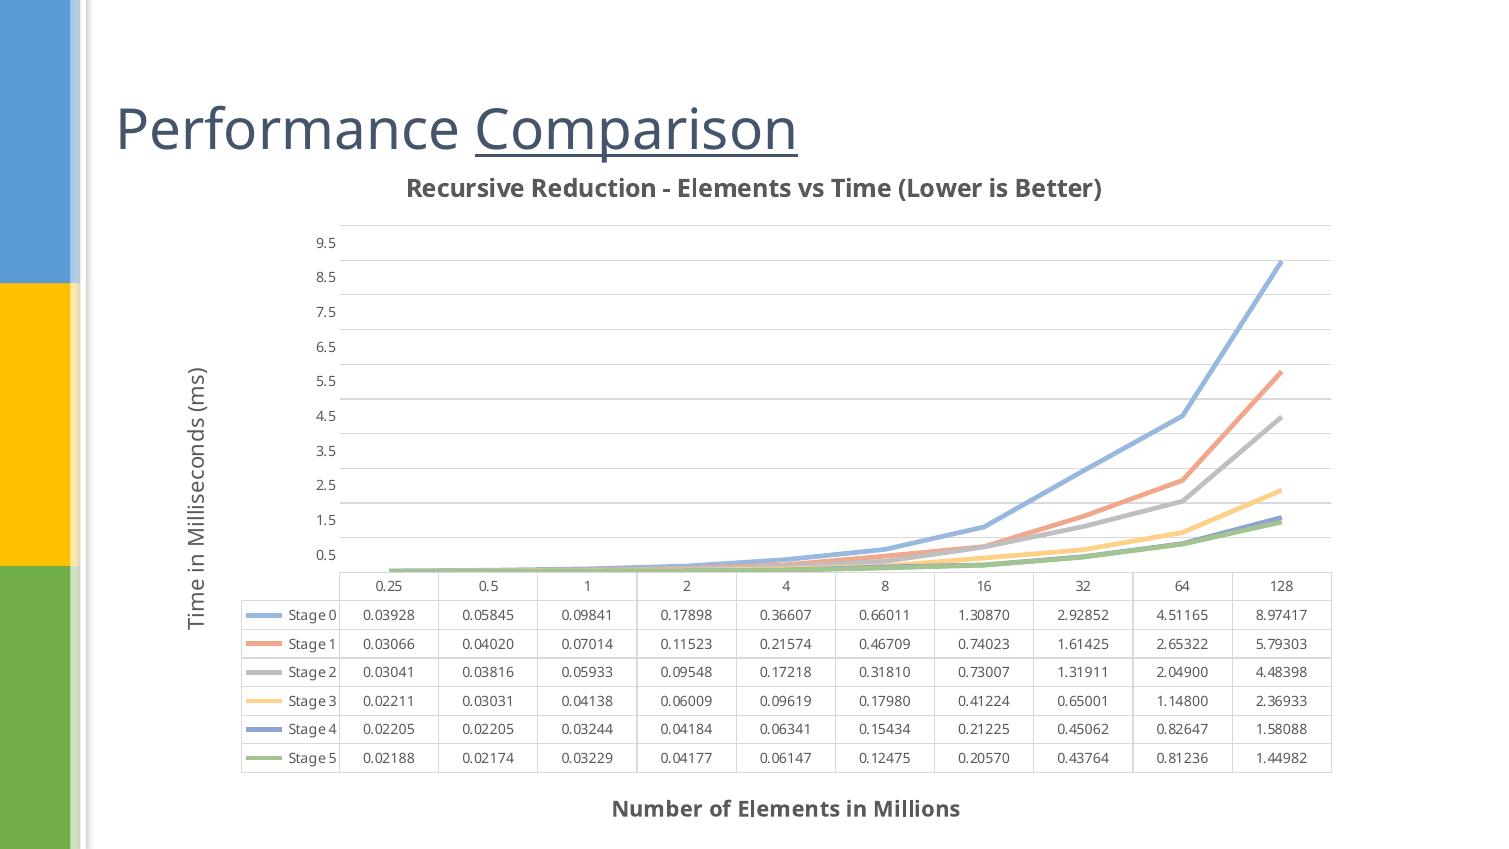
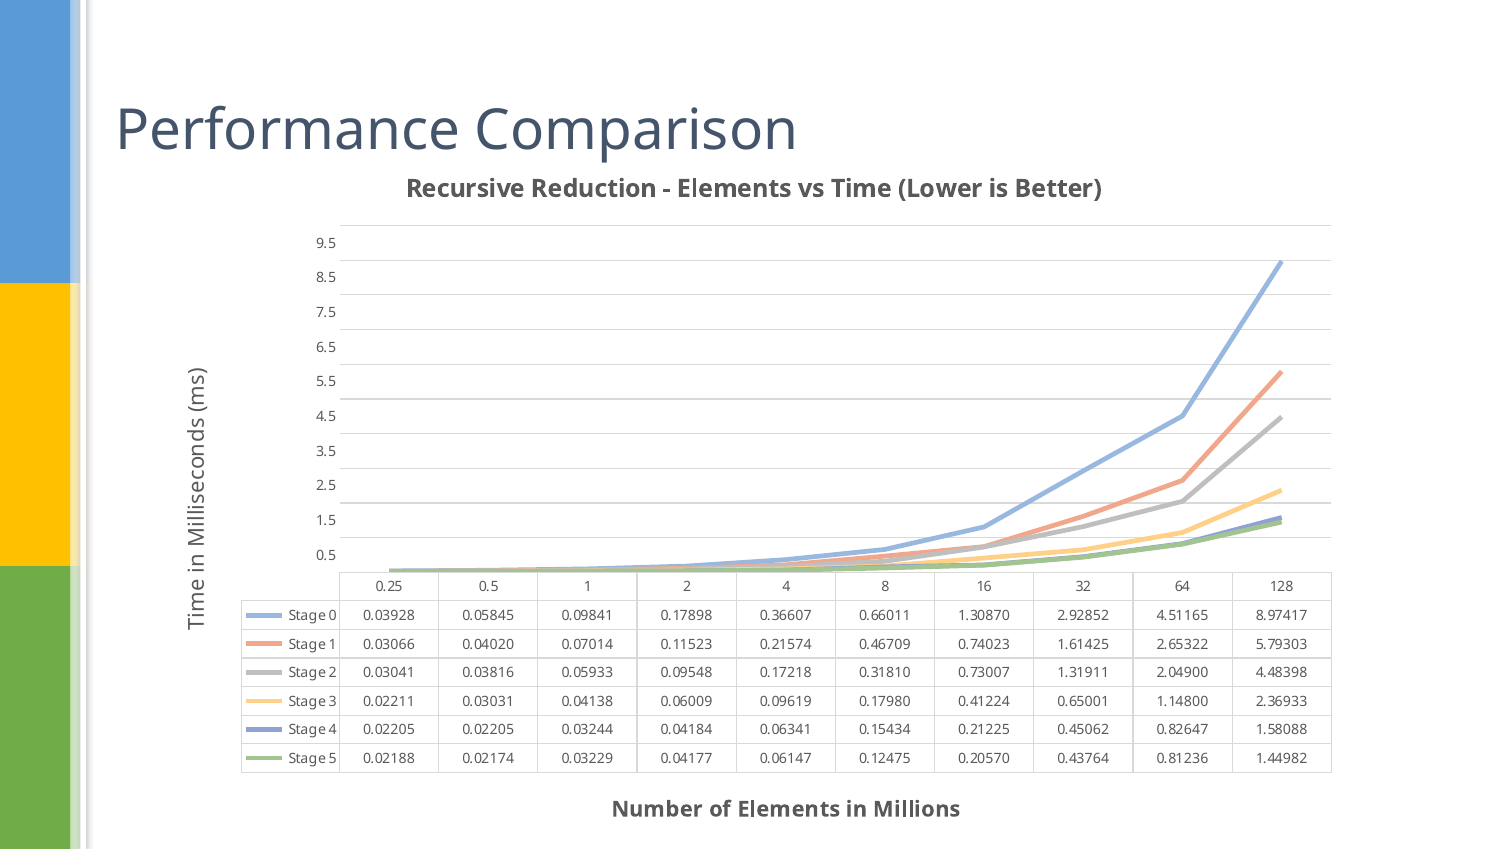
Comparison underline: present -> none
